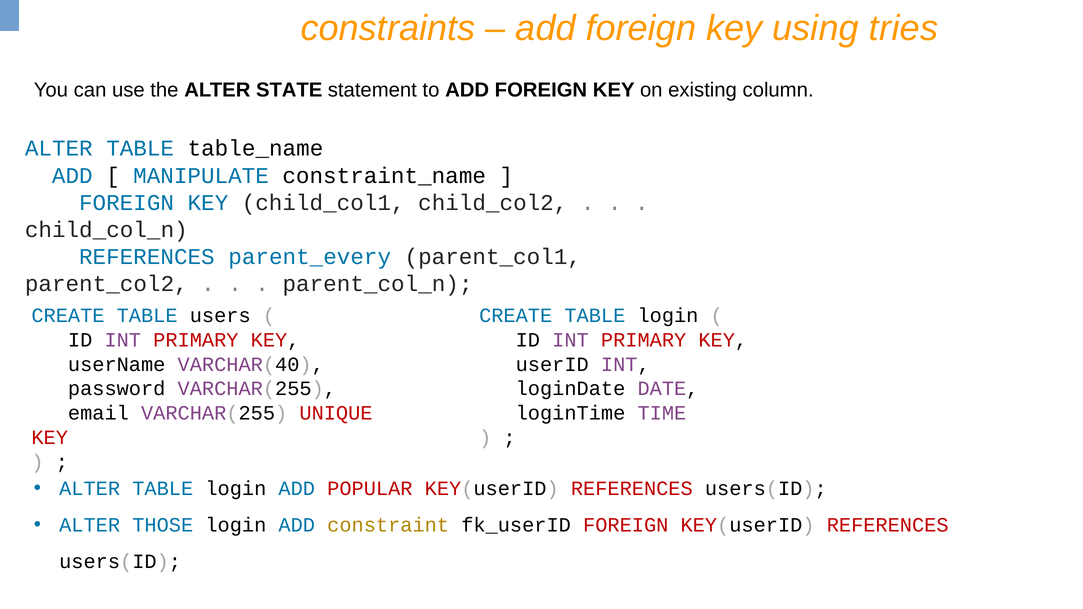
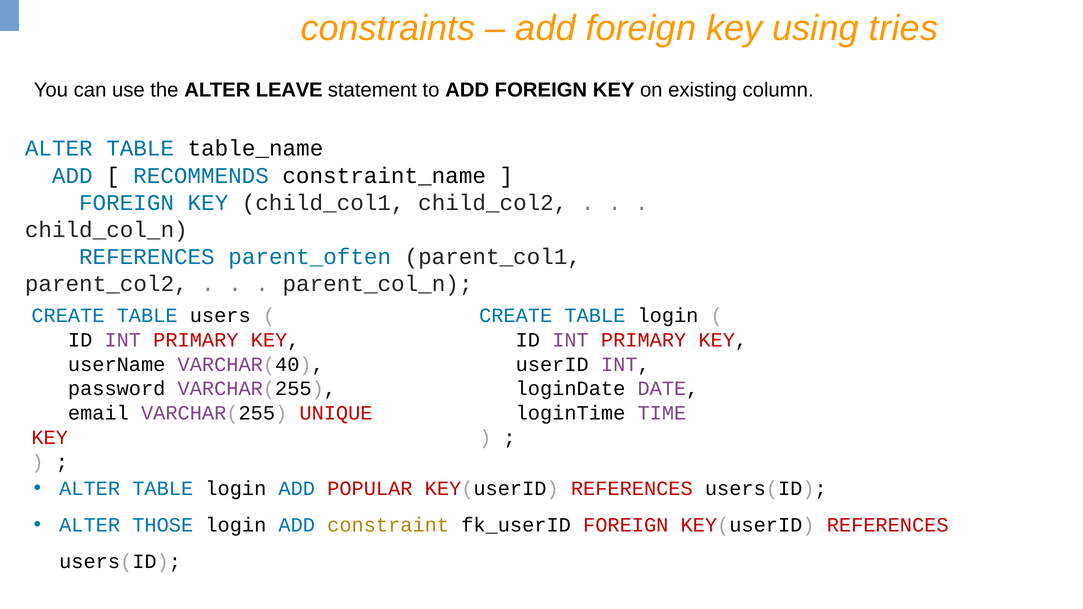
STATE: STATE -> LEAVE
MANIPULATE: MANIPULATE -> RECOMMENDS
parent_every: parent_every -> parent_often
